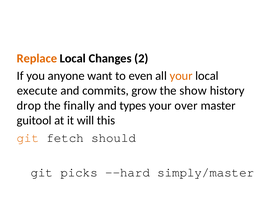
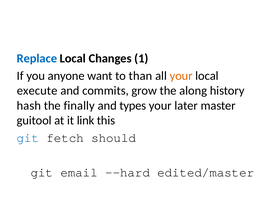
Replace colour: orange -> blue
2: 2 -> 1
even: even -> than
show: show -> along
drop: drop -> hash
over: over -> later
will: will -> link
git at (28, 138) colour: orange -> blue
picks: picks -> email
simply/master: simply/master -> edited/master
